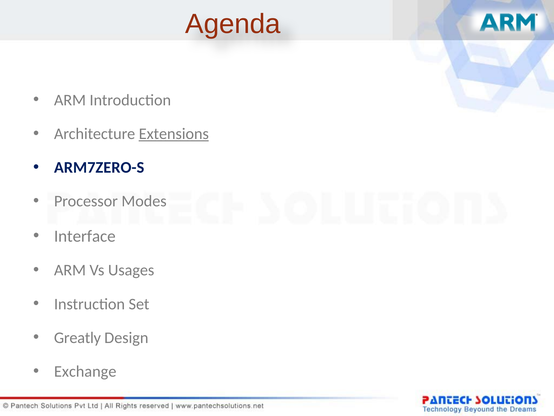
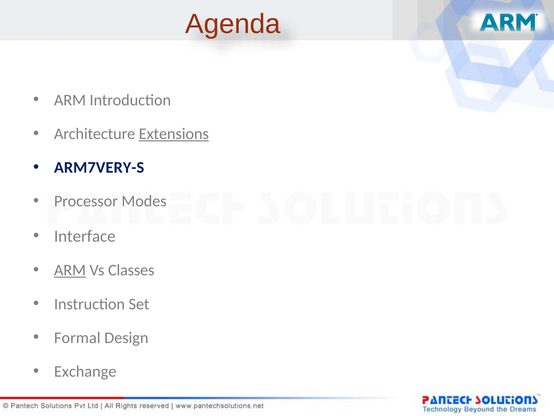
ARM7ZERO-S: ARM7ZERO-S -> ARM7VERY-S
ARM at (70, 270) underline: none -> present
Usages: Usages -> Classes
Greatly: Greatly -> Formal
